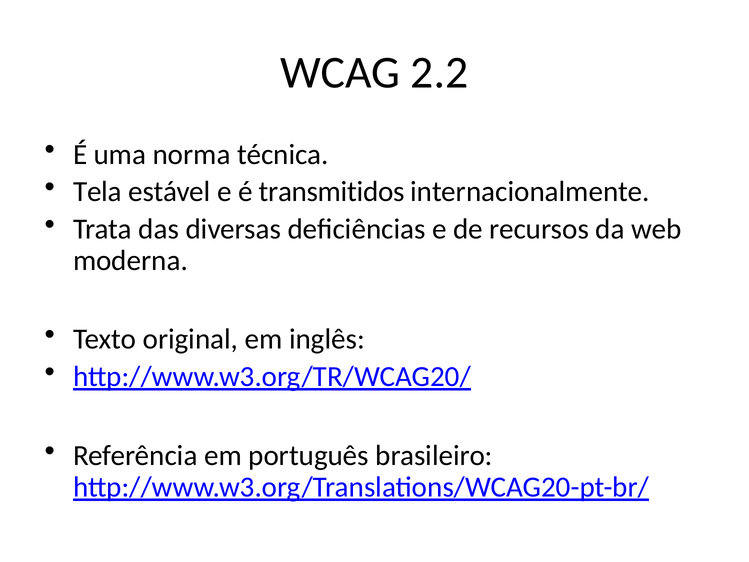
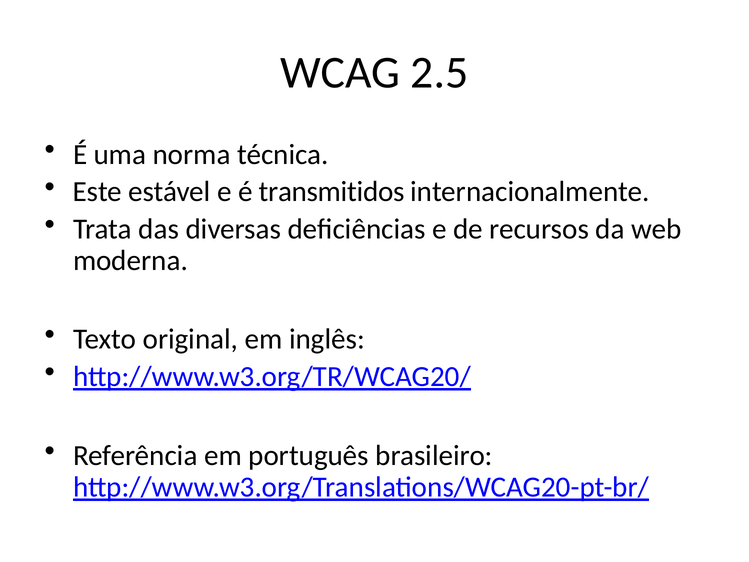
2.2: 2.2 -> 2.5
Tela: Tela -> Este
